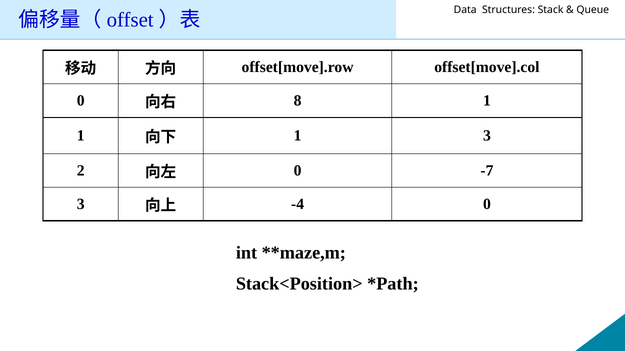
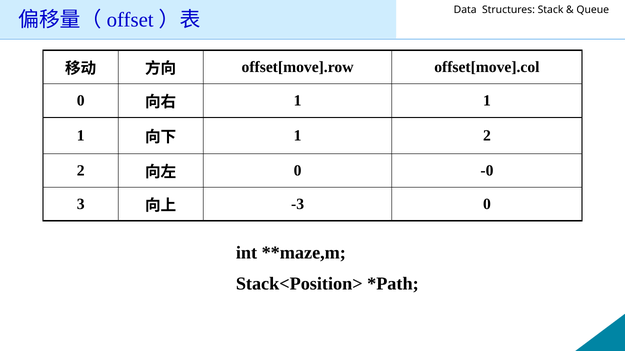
8 at (298, 101): 8 -> 1
1 3: 3 -> 2
-7: -7 -> -0
-4: -4 -> -3
